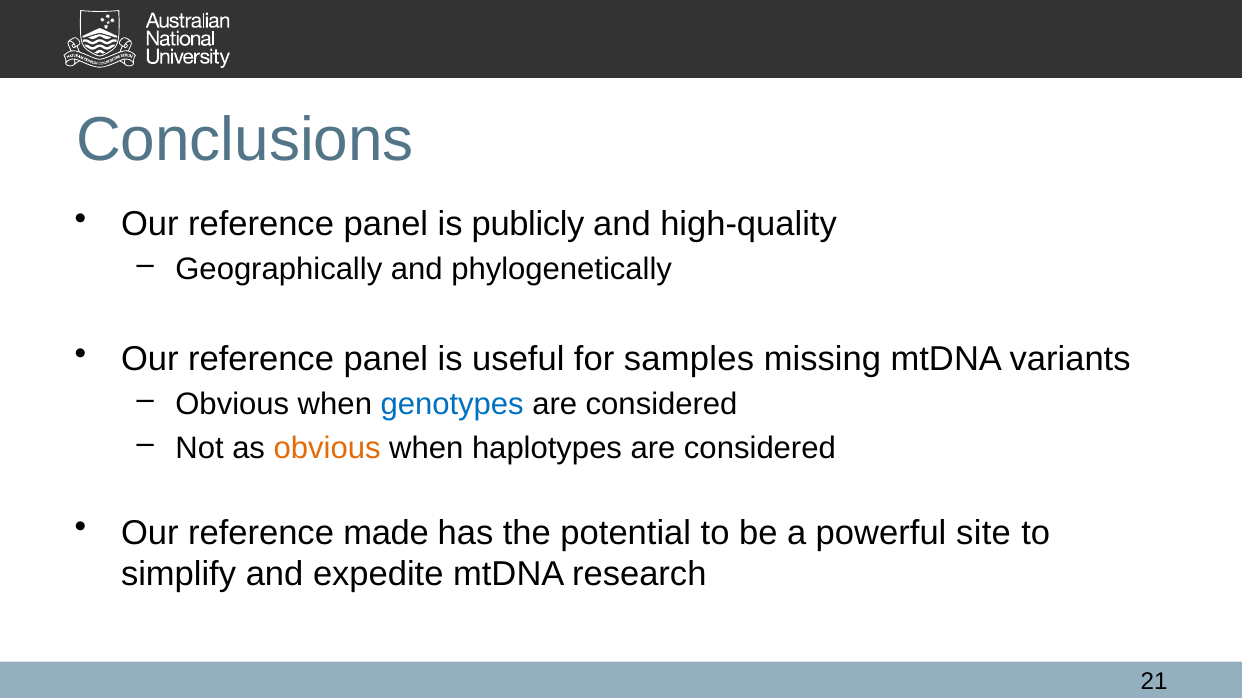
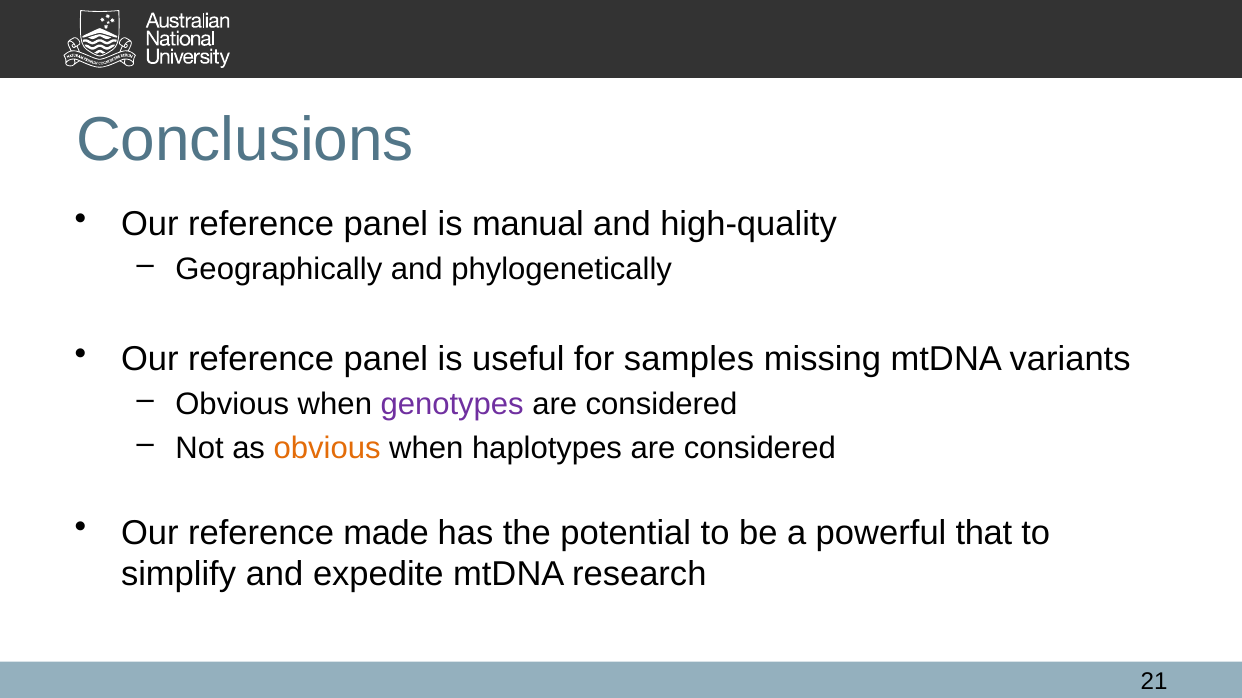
publicly: publicly -> manual
genotypes colour: blue -> purple
site: site -> that
